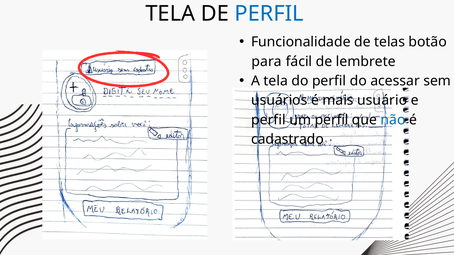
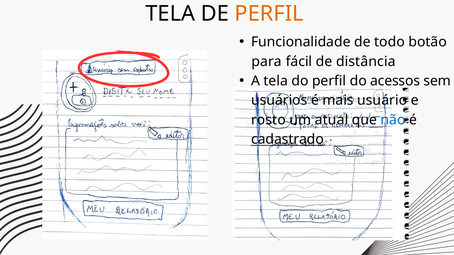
PERFIL at (269, 14) colour: blue -> orange
telas: telas -> todo
lembrete: lembrete -> distância
acessar: acessar -> acessos
perfil at (268, 120): perfil -> rosto
um perfil: perfil -> atual
cadastrado underline: none -> present
